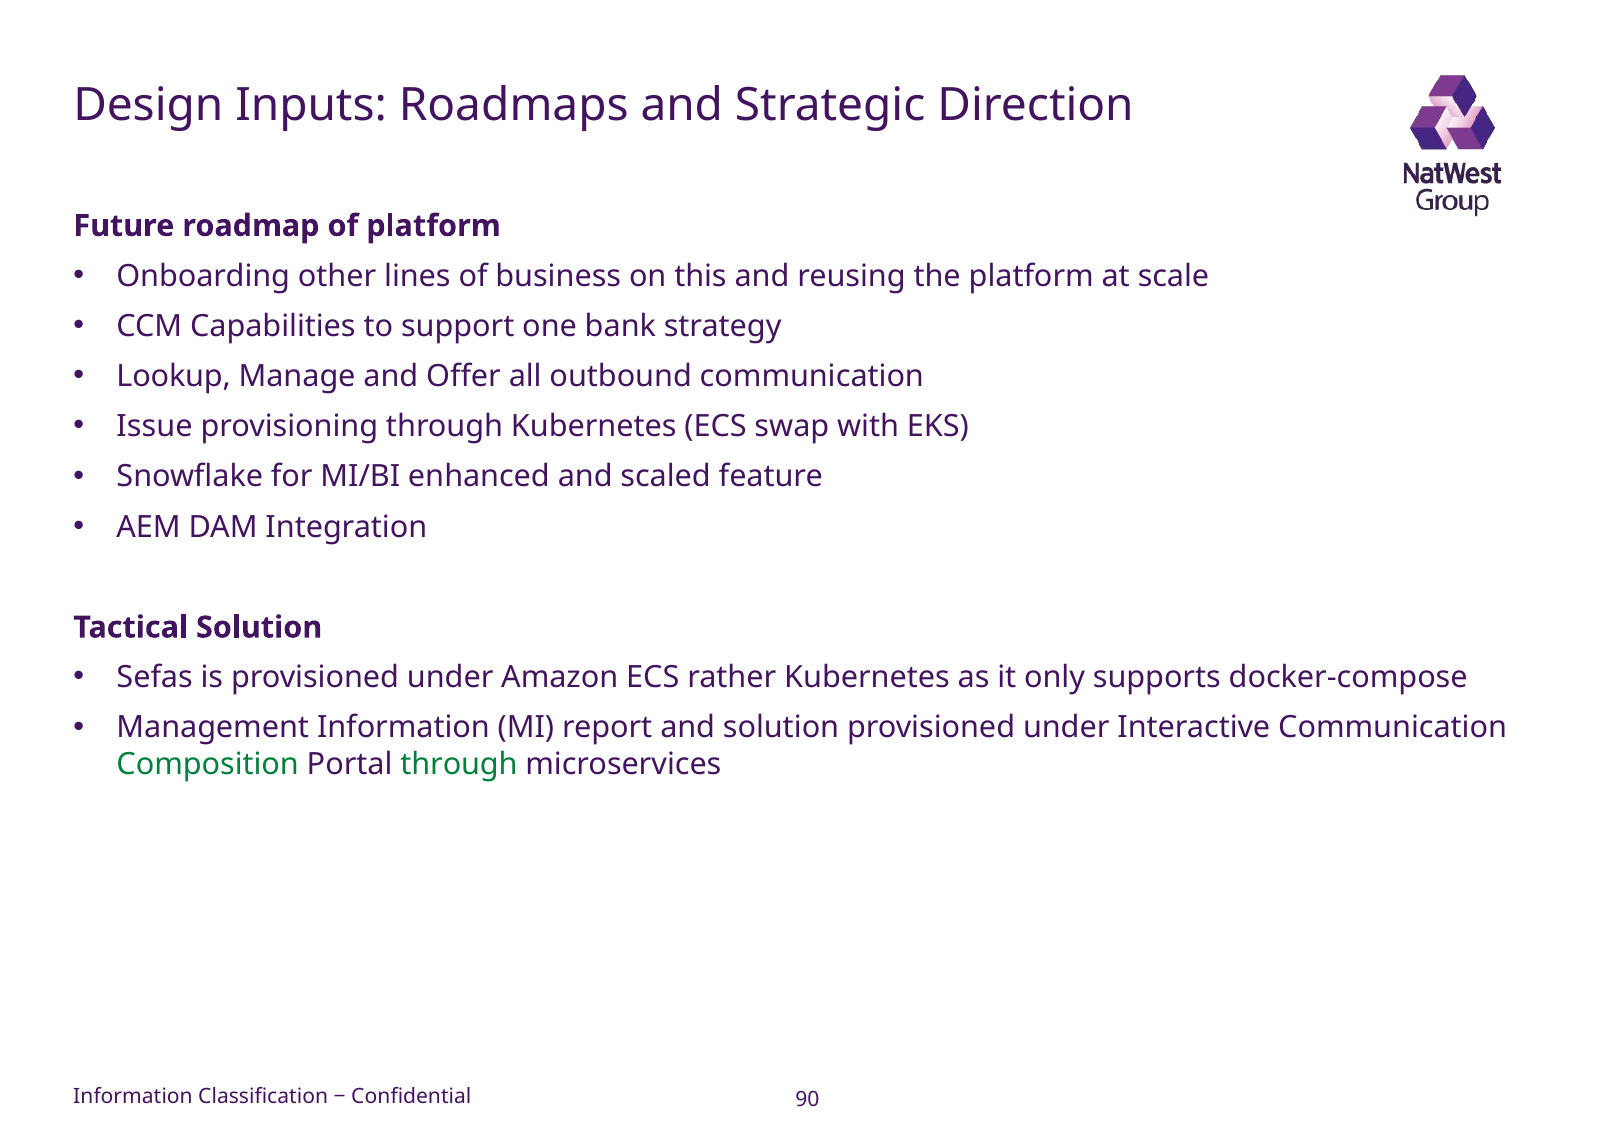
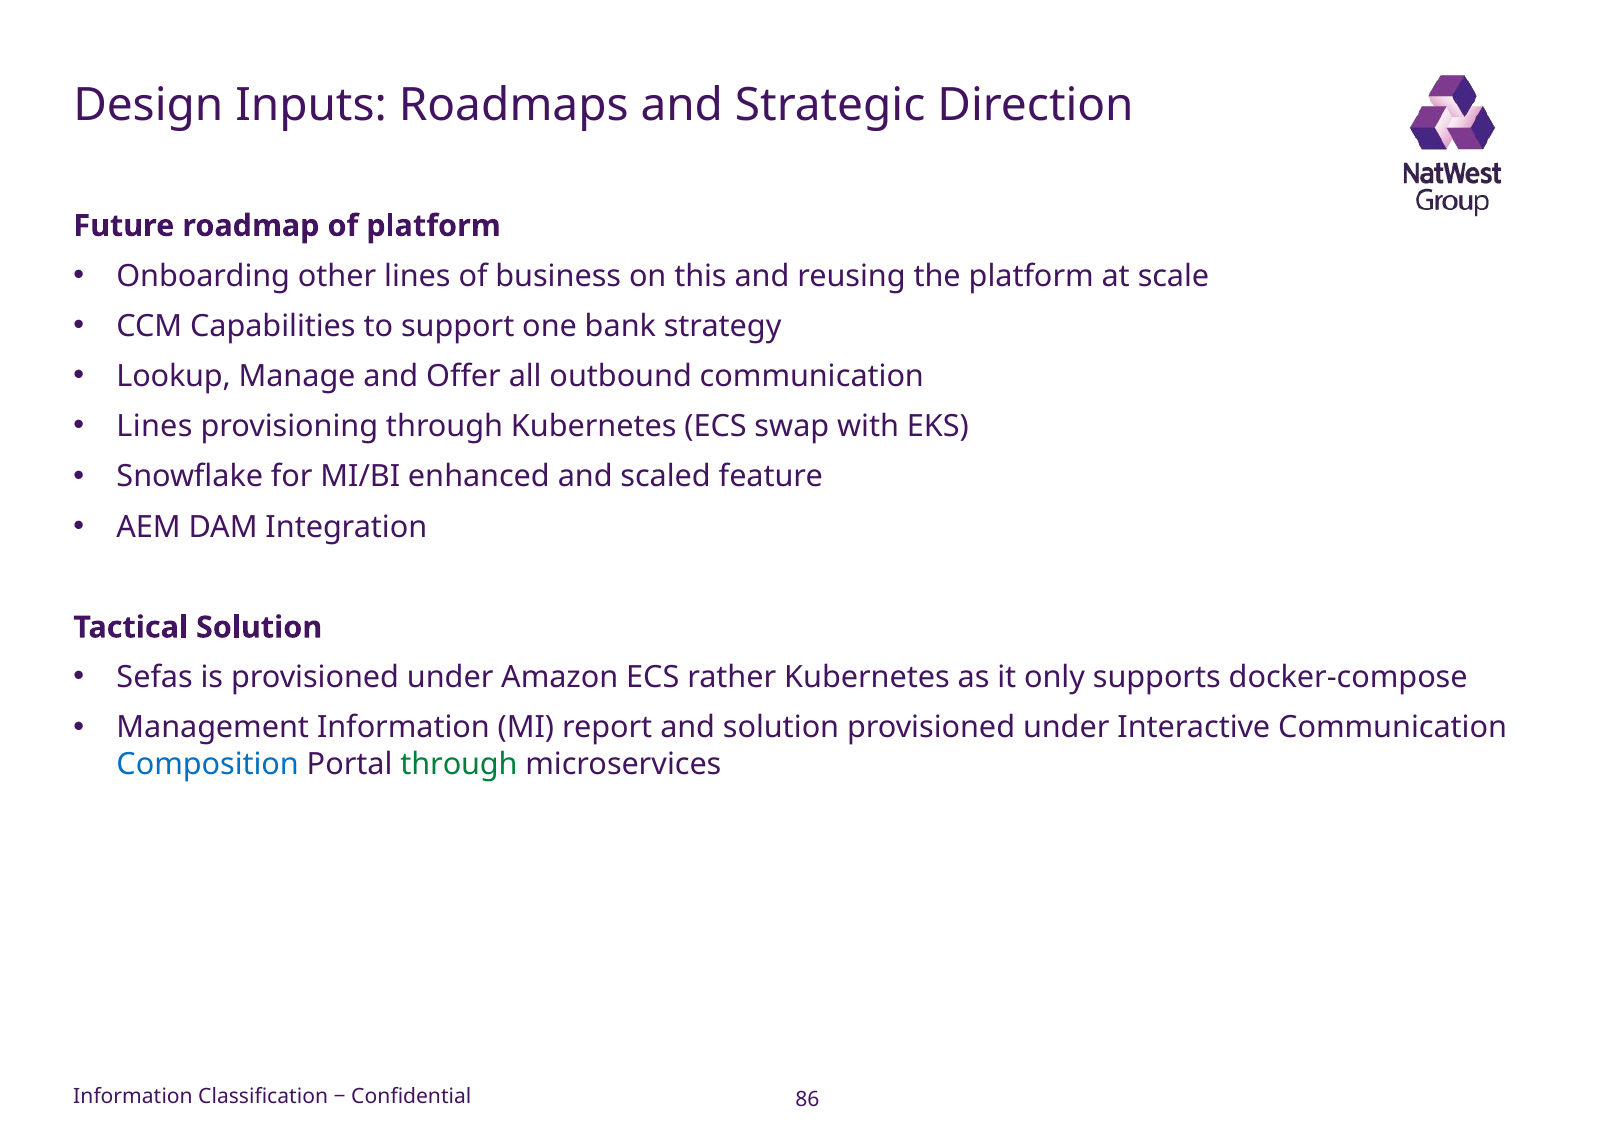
Issue at (155, 427): Issue -> Lines
Composition colour: green -> blue
90: 90 -> 86
